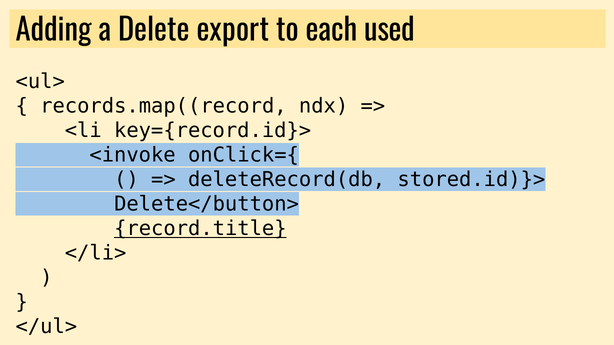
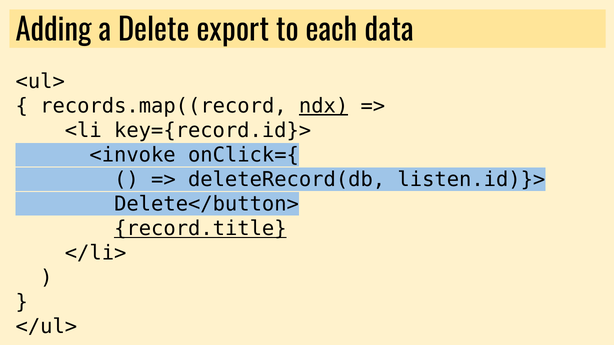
used: used -> data
ndx underline: none -> present
stored.id)}>: stored.id)}> -> listen.id)}>
